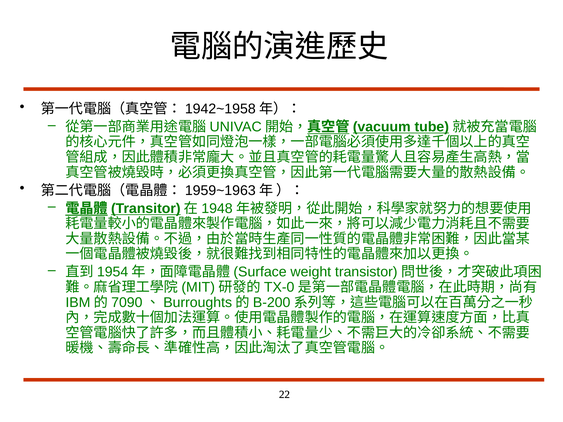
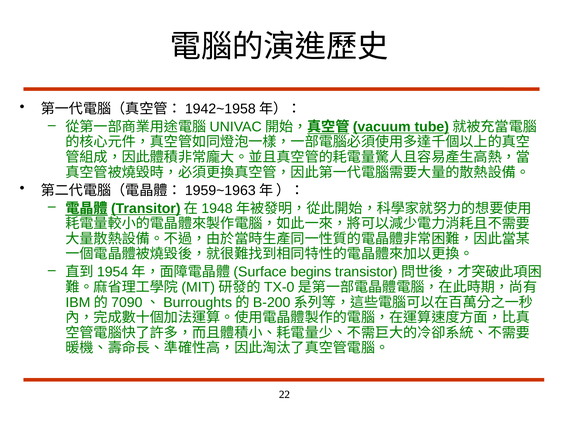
weight: weight -> begins
